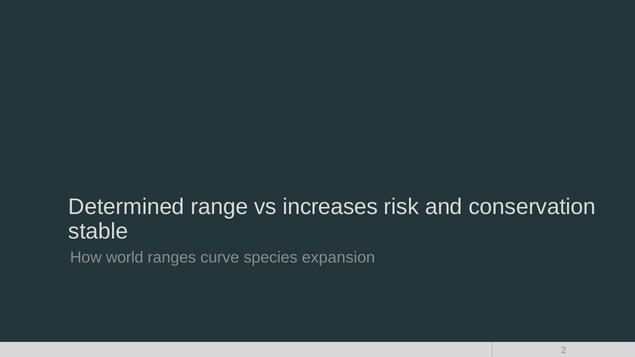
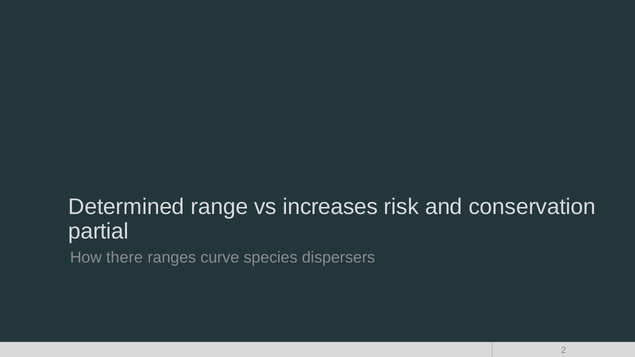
stable: stable -> partial
world: world -> there
expansion: expansion -> dispersers
